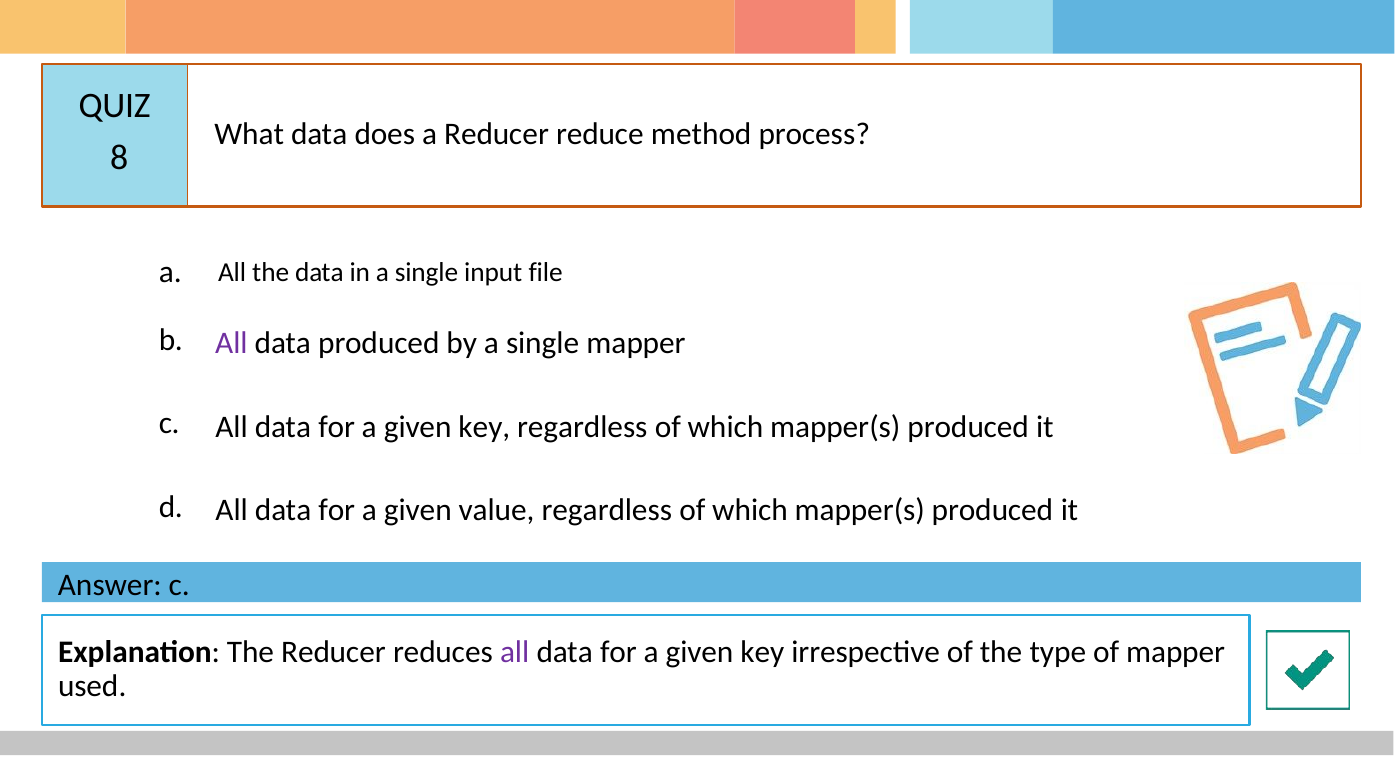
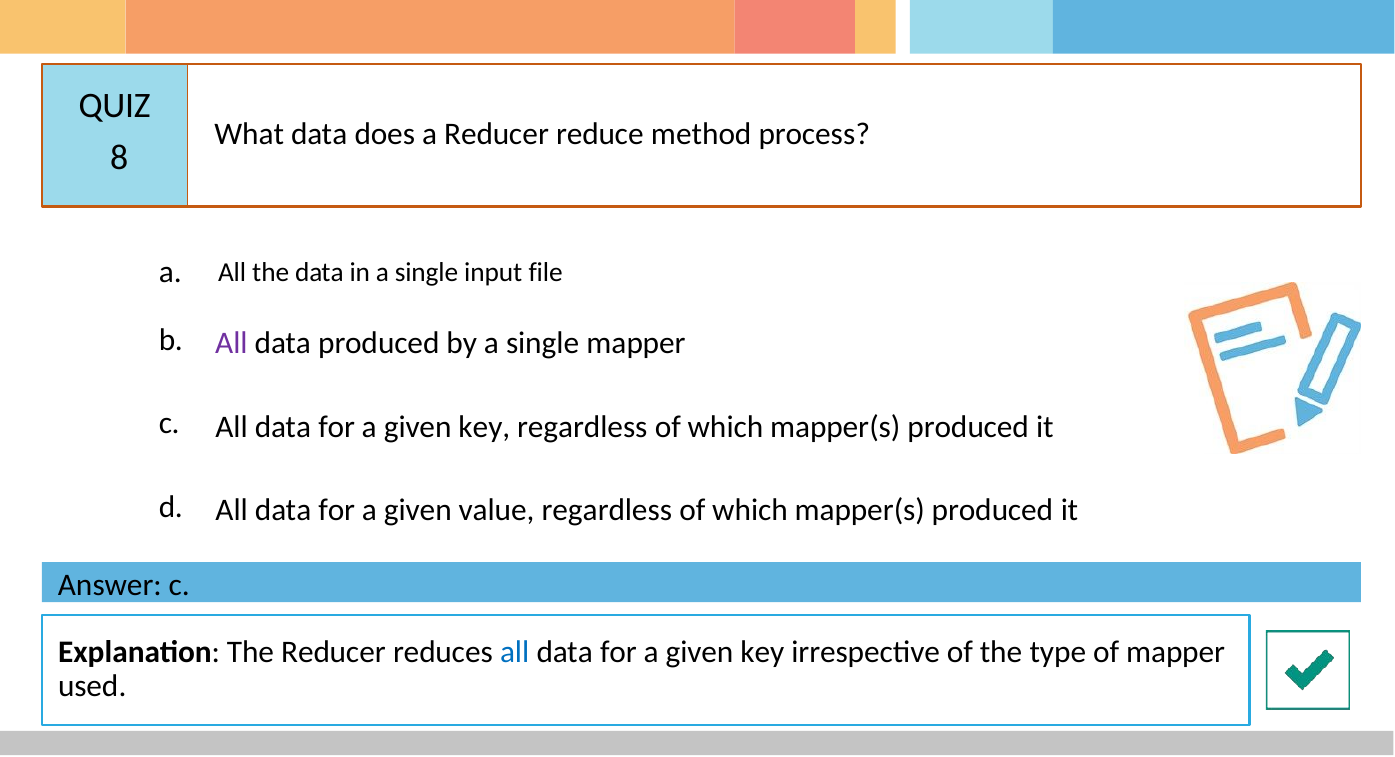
all at (515, 652) colour: purple -> blue
